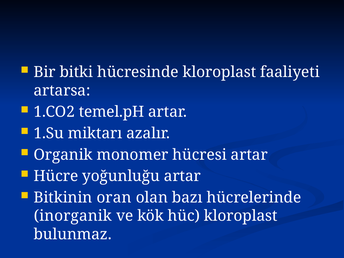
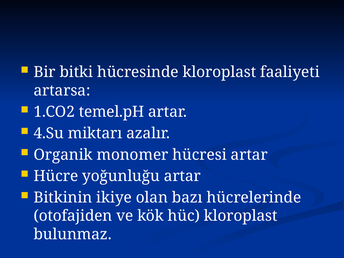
1.Su: 1.Su -> 4.Su
oran: oran -> ikiye
inorganik: inorganik -> otofajiden
